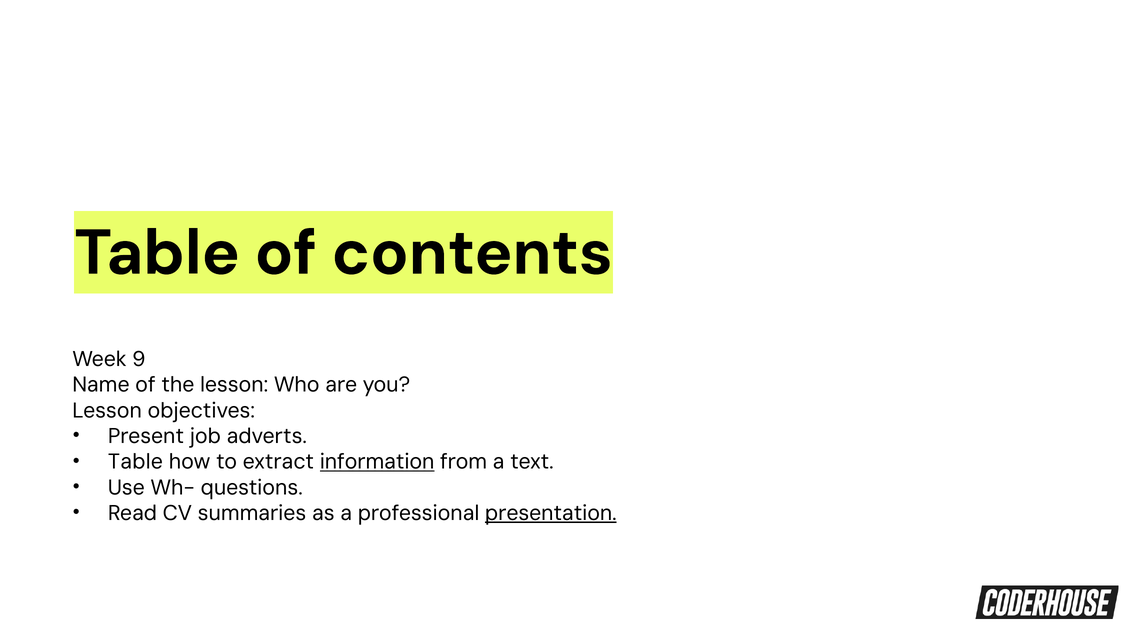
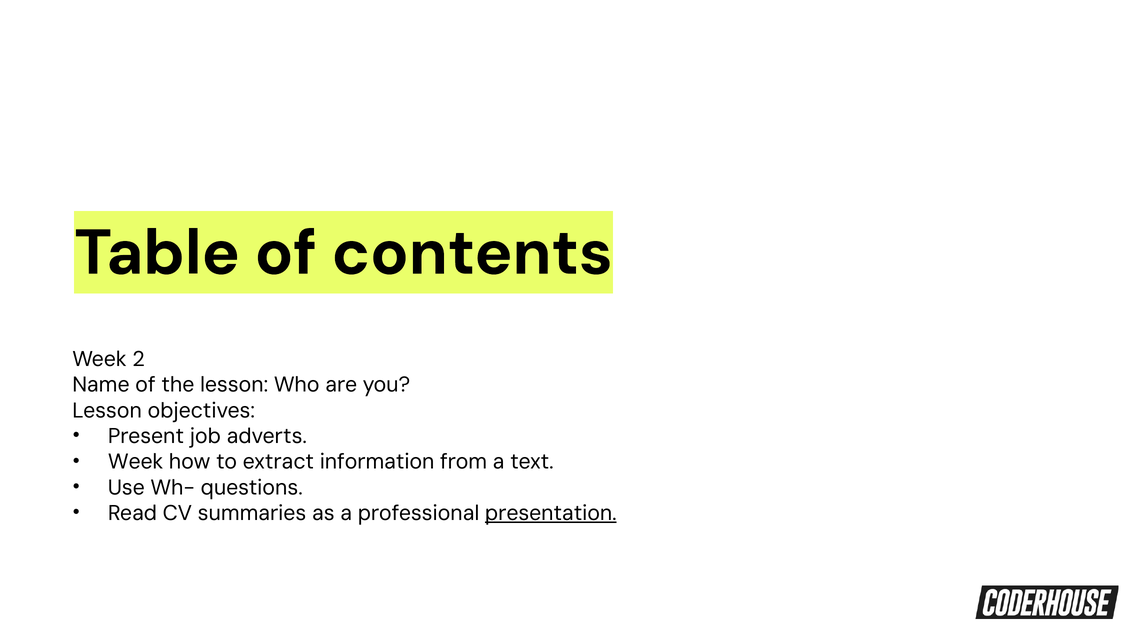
9: 9 -> 2
Table at (135, 462): Table -> Week
information underline: present -> none
